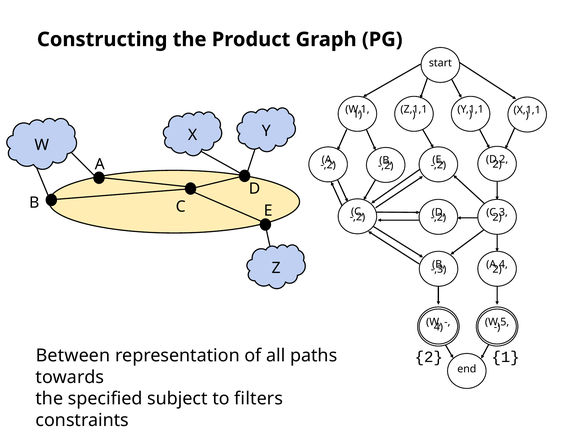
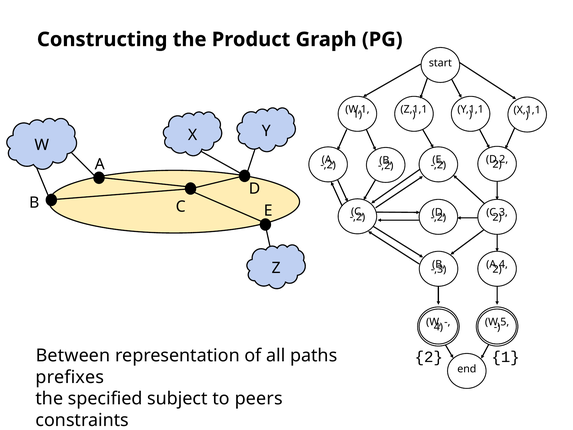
towards: towards -> prefixes
filters: filters -> peers
